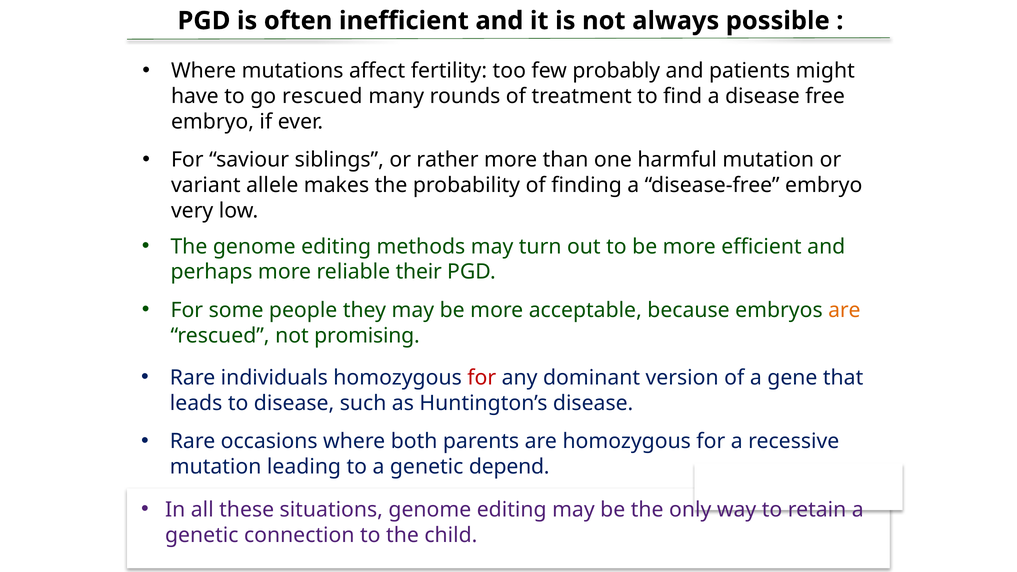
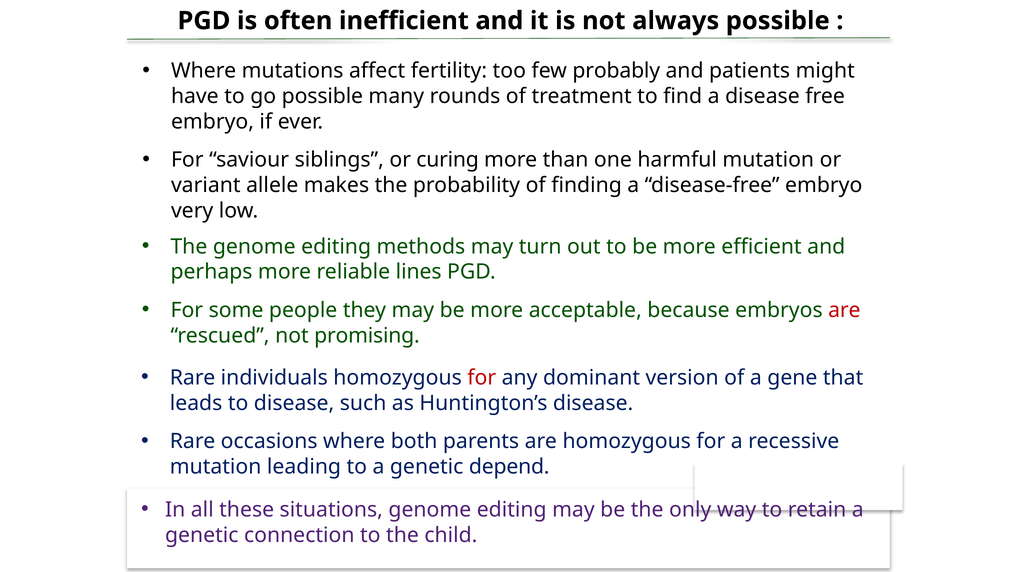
go rescued: rescued -> possible
rather: rather -> curing
their: their -> lines
are at (844, 310) colour: orange -> red
